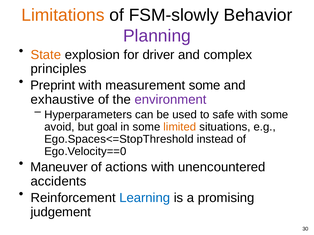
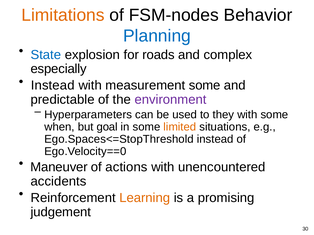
FSM-slowly: FSM-slowly -> FSM-nodes
Planning colour: purple -> blue
State colour: orange -> blue
driver: driver -> roads
principles: principles -> especially
Preprint at (53, 86): Preprint -> Instead
exhaustive: exhaustive -> predictable
safe: safe -> they
avoid: avoid -> when
Learning colour: blue -> orange
